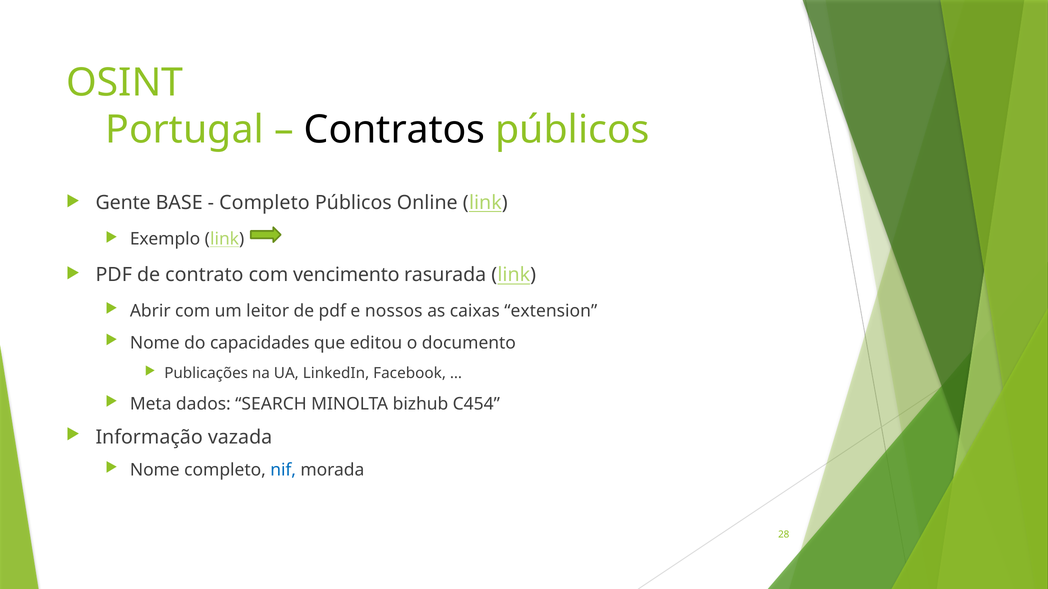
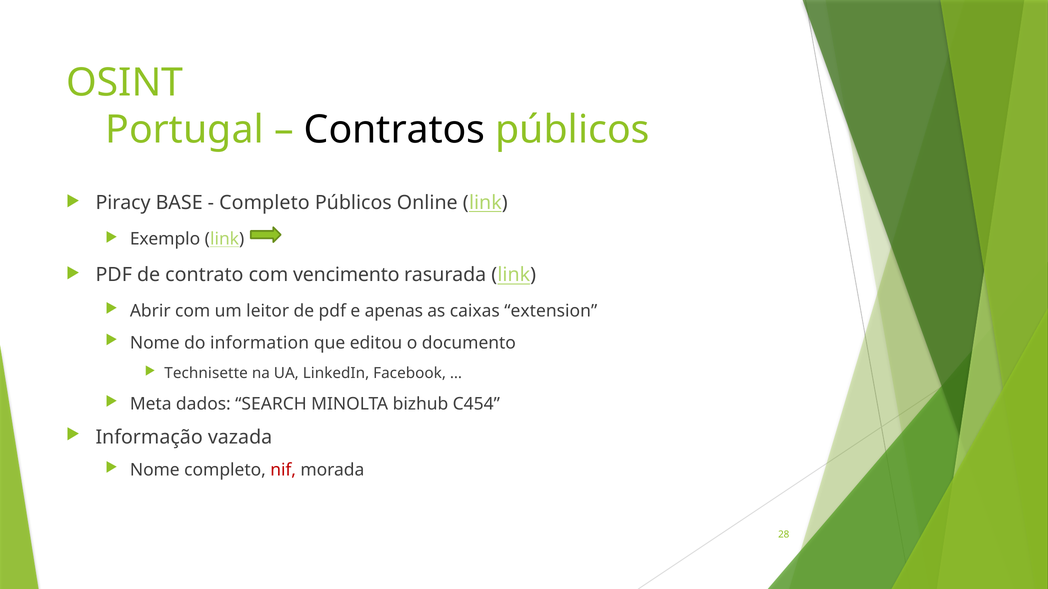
Gente: Gente -> Piracy
nossos: nossos -> apenas
capacidades: capacidades -> information
Publicações: Publicações -> Technisette
nif colour: blue -> red
